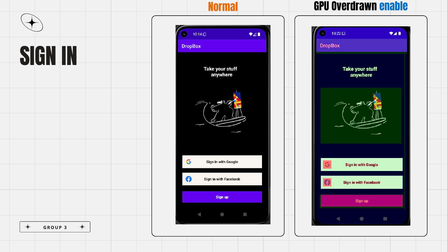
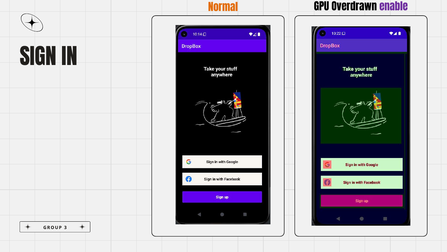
enable colour: blue -> purple
